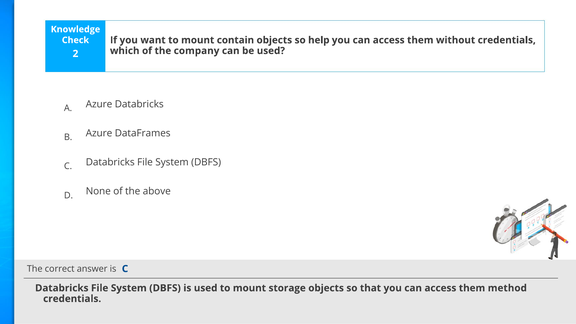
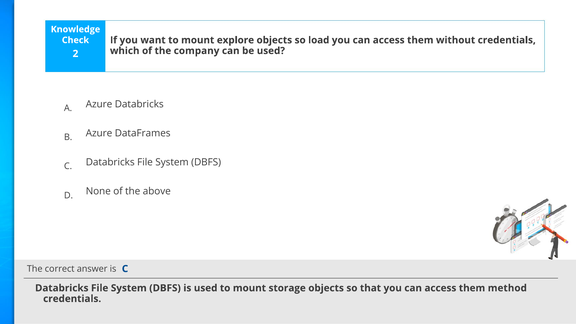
contain: contain -> explore
help: help -> load
